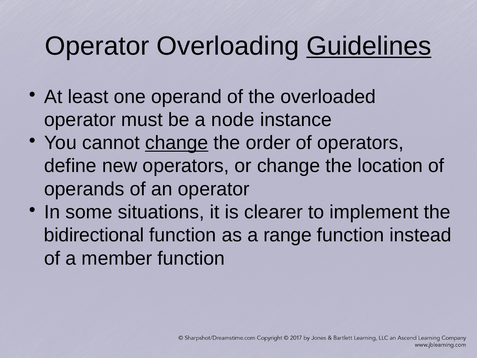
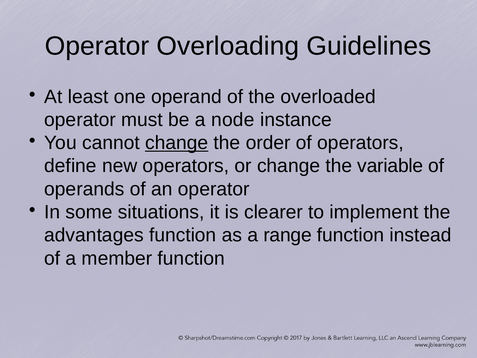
Guidelines underline: present -> none
location: location -> variable
bidirectional: bidirectional -> advantages
